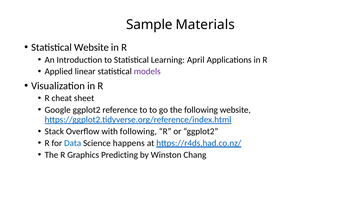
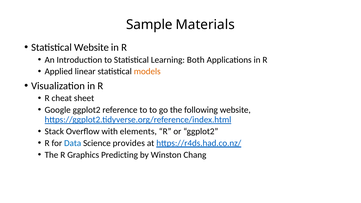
April: April -> Both
models colour: purple -> orange
with following: following -> elements
happens: happens -> provides
